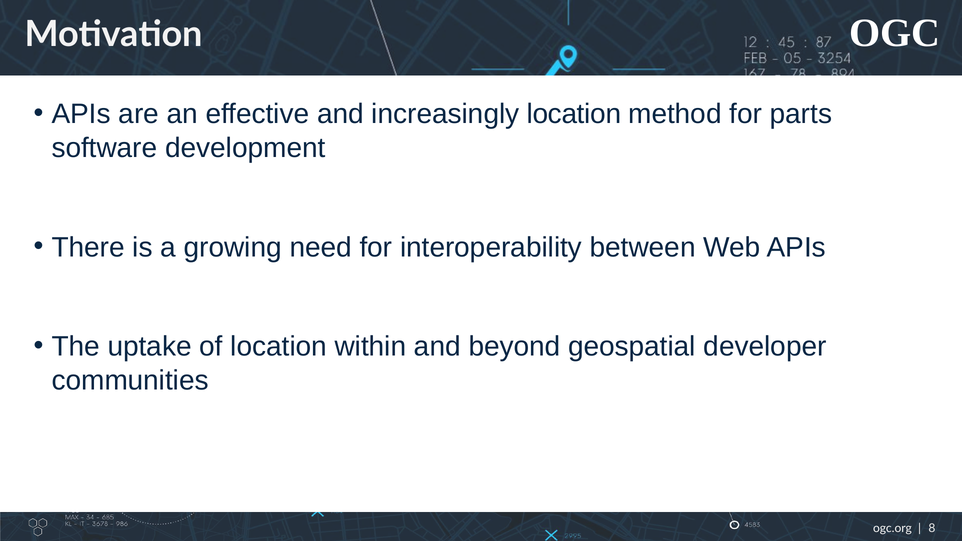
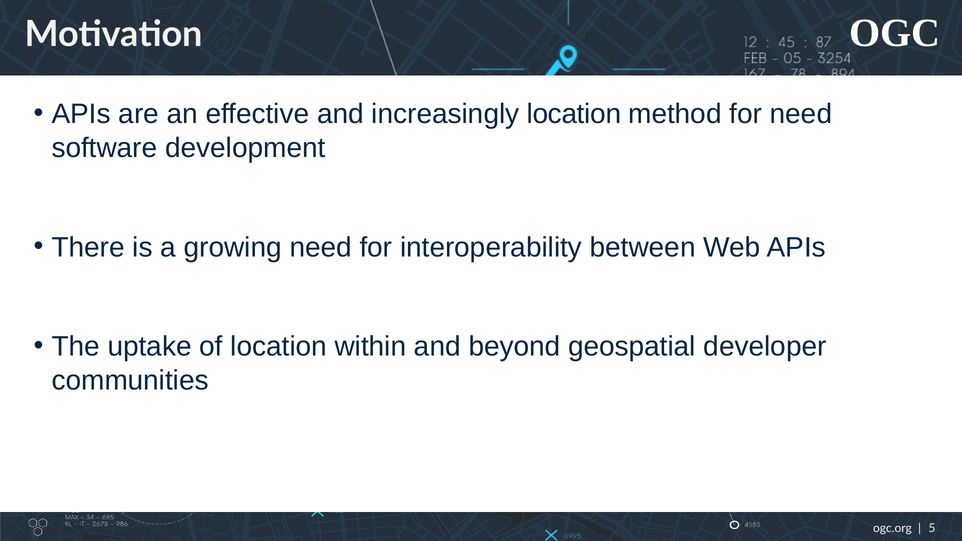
for parts: parts -> need
8: 8 -> 5
